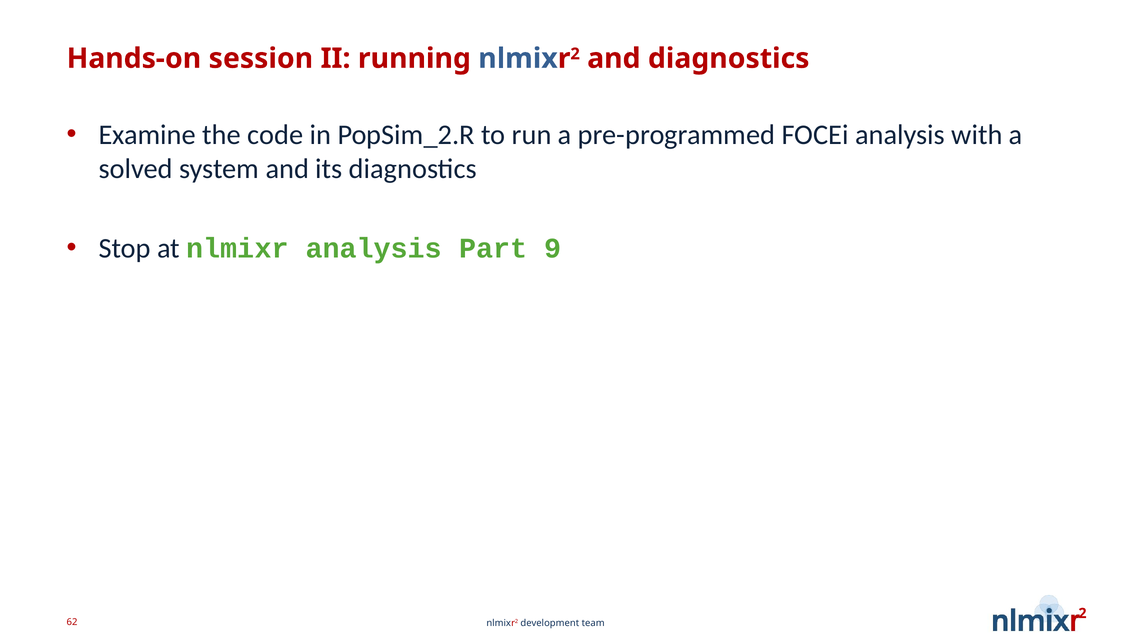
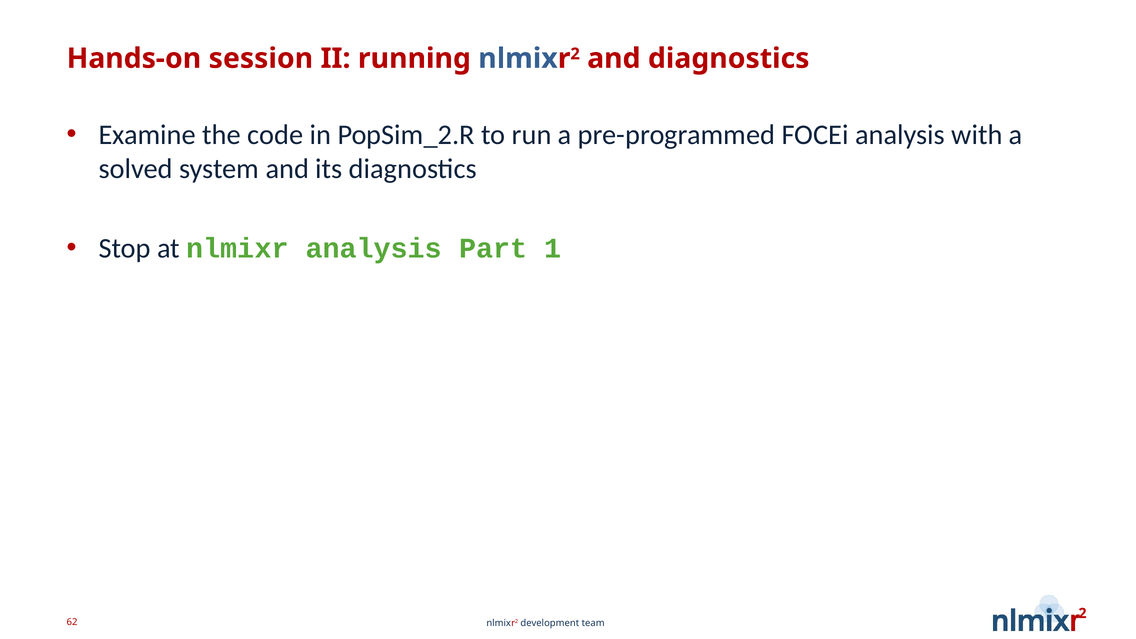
9: 9 -> 1
